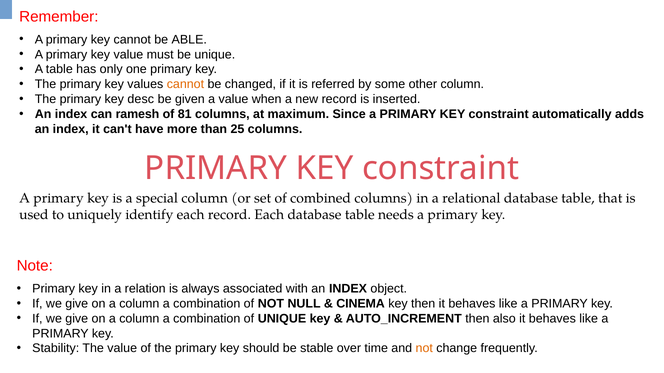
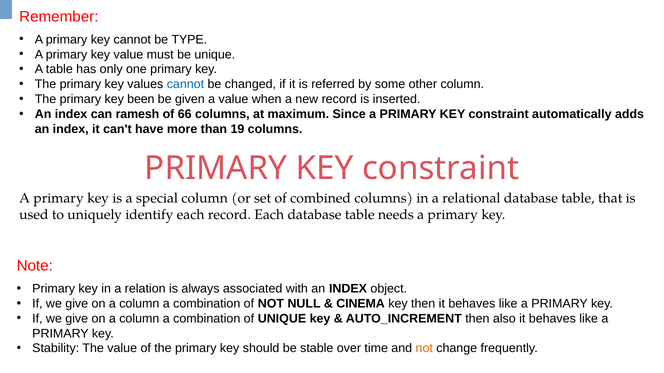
ABLE: ABLE -> TYPE
cannot at (185, 84) colour: orange -> blue
desc: desc -> been
81: 81 -> 66
25: 25 -> 19
